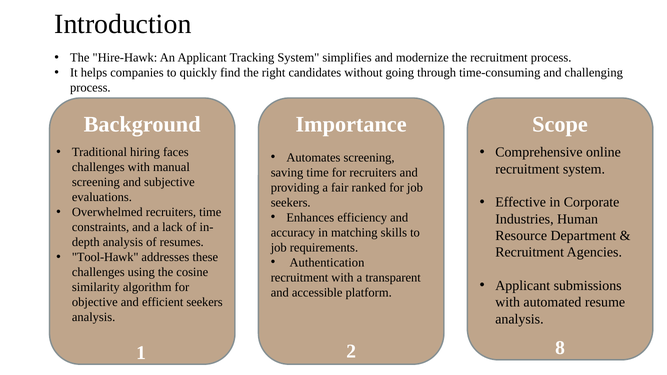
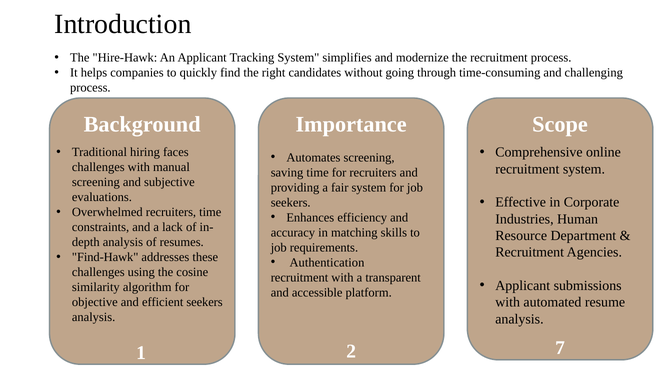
fair ranked: ranked -> system
Tool-Hawk: Tool-Hawk -> Find-Hawk
8: 8 -> 7
